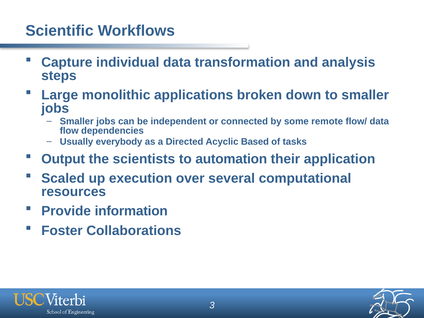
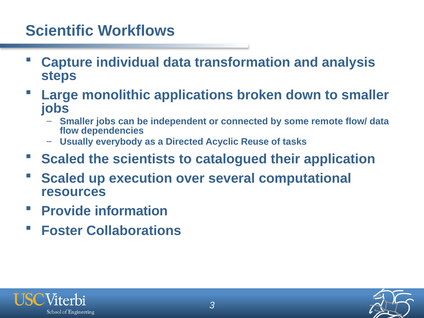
Based: Based -> Reuse
Output at (63, 159): Output -> Scaled
automation: automation -> catalogued
